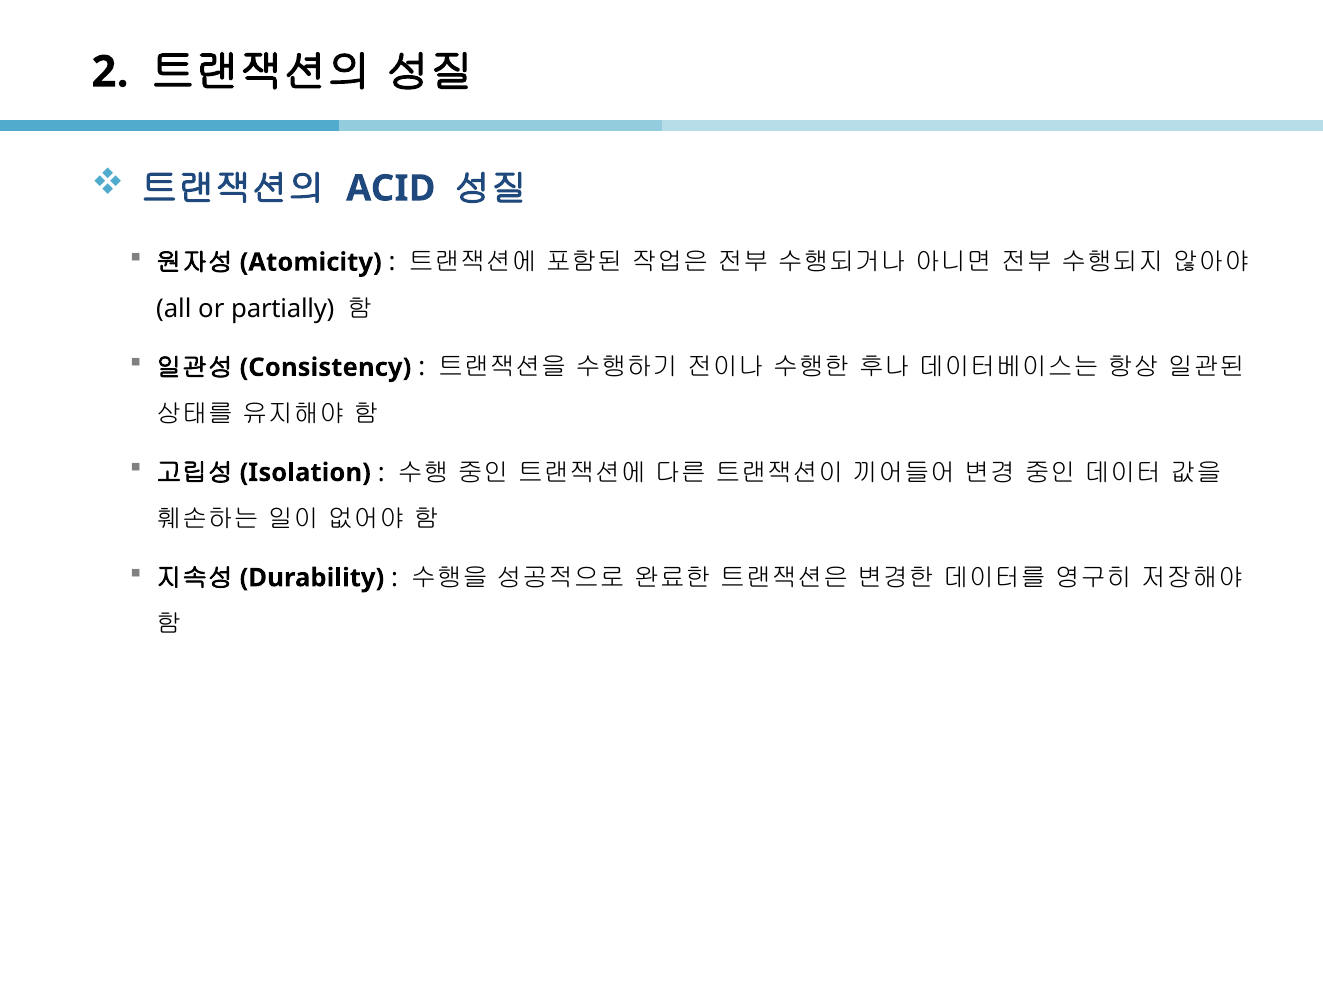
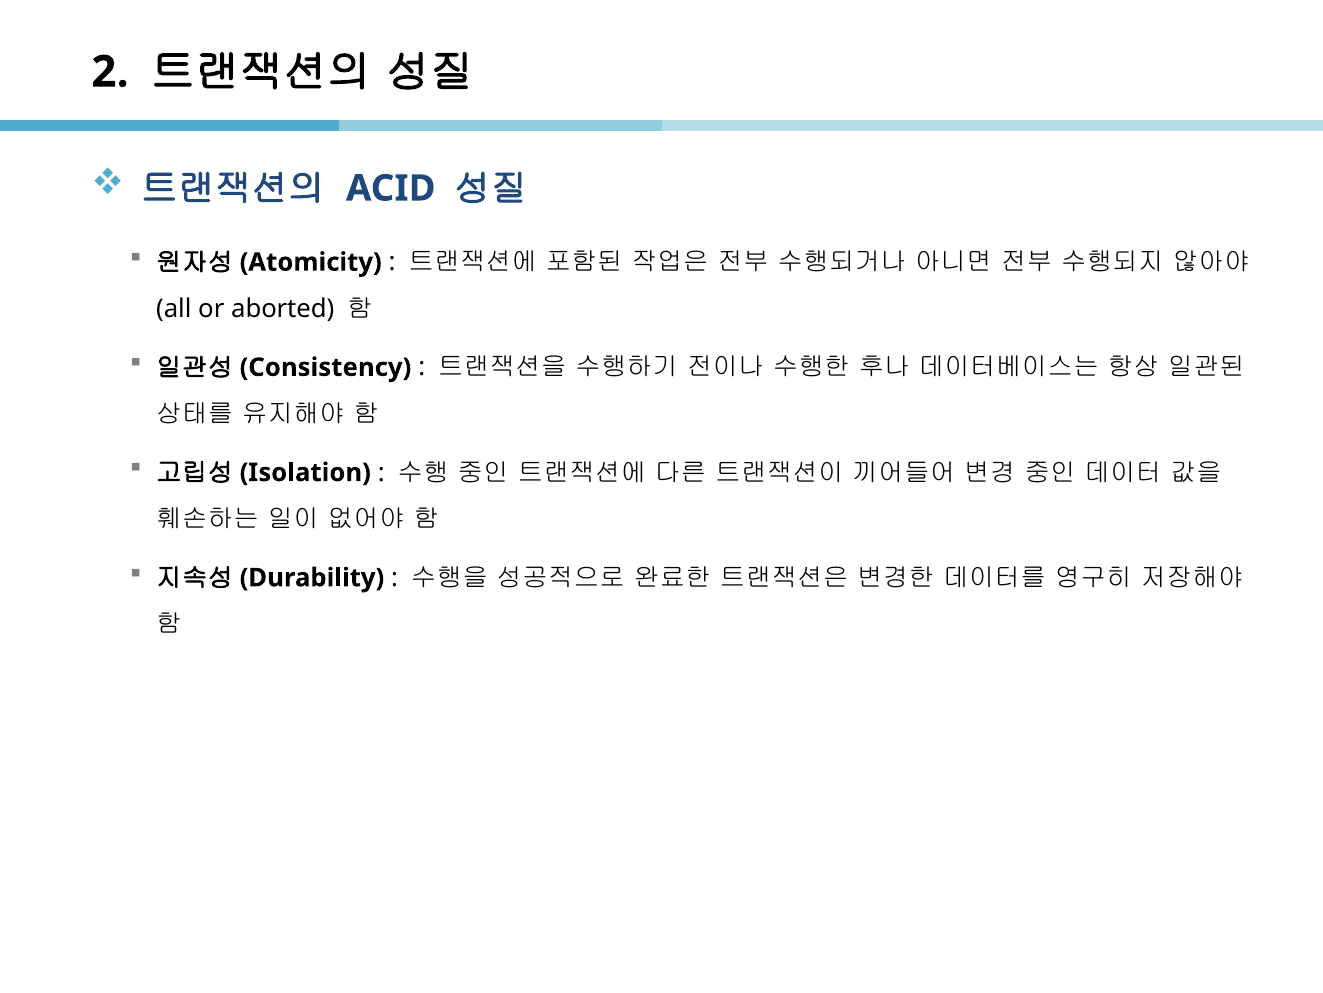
partially: partially -> aborted
